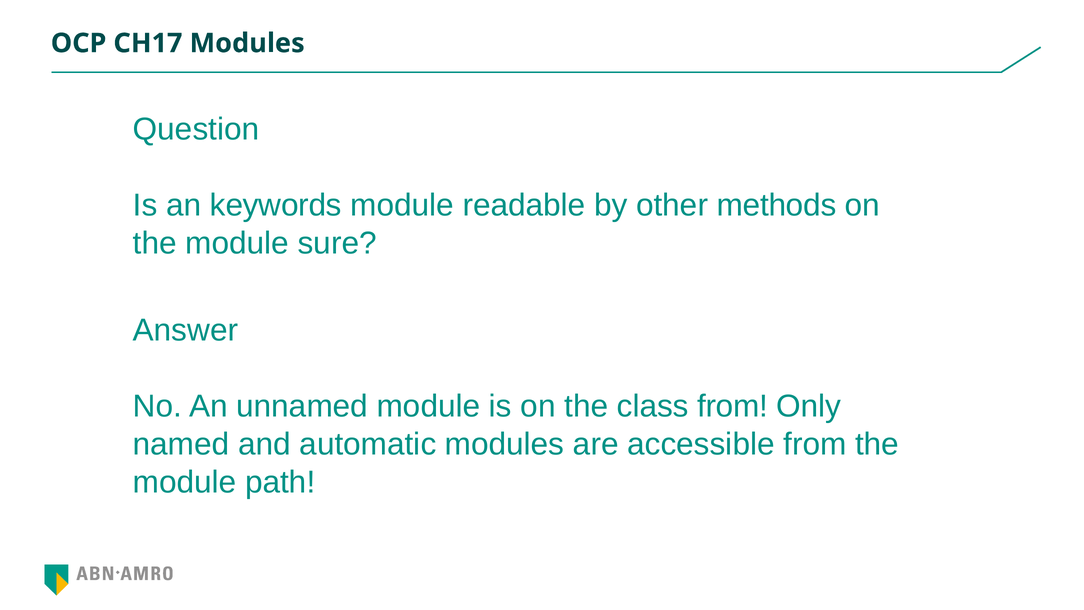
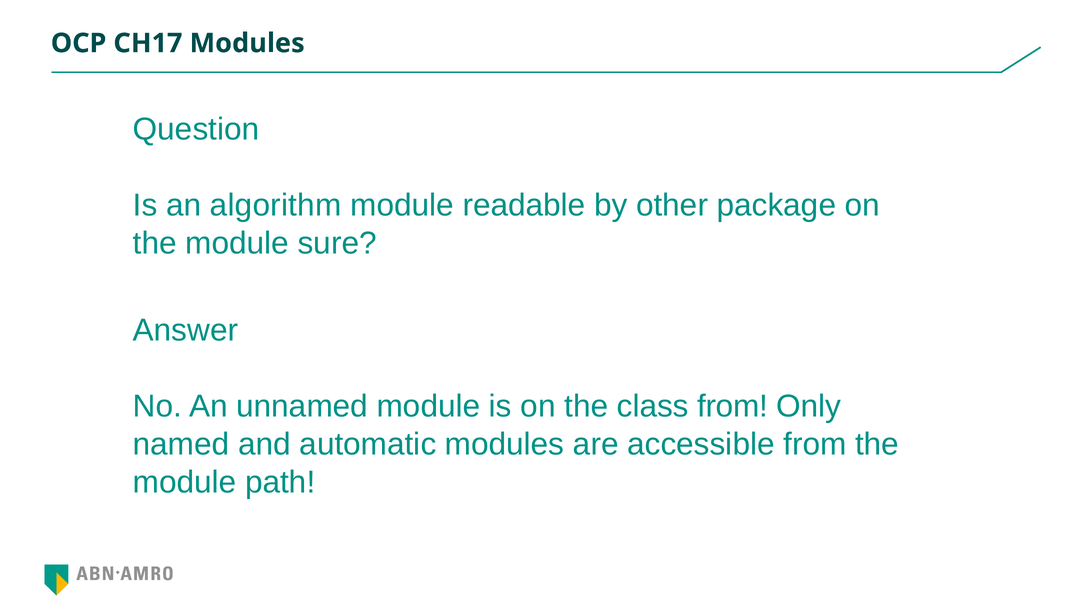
keywords: keywords -> algorithm
methods: methods -> package
